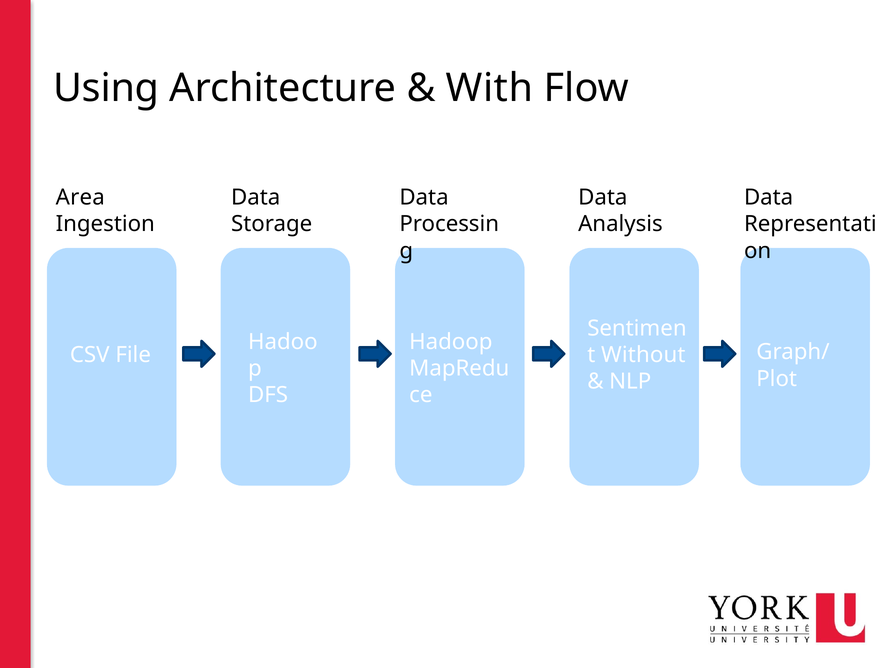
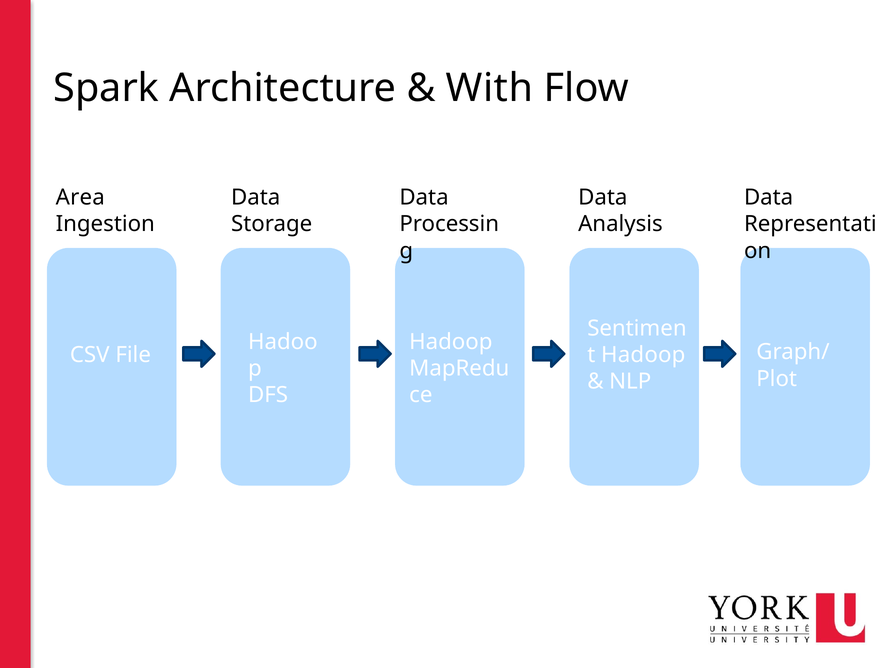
Using: Using -> Spark
Without at (643, 355): Without -> Hadoop
